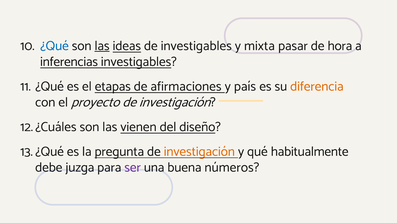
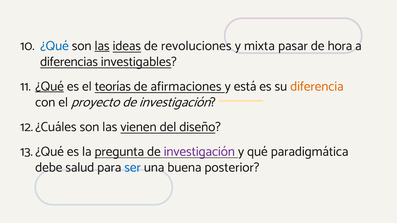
de investigables: investigables -> revoluciones
inferencias: inferencias -> diferencias
¿Qué at (50, 86) underline: none -> present
etapas: etapas -> teorías
país: país -> está
investigación at (199, 152) colour: orange -> purple
habitualmente: habitualmente -> paradigmática
juzga: juzga -> salud
ser colour: purple -> blue
números: números -> posterior
